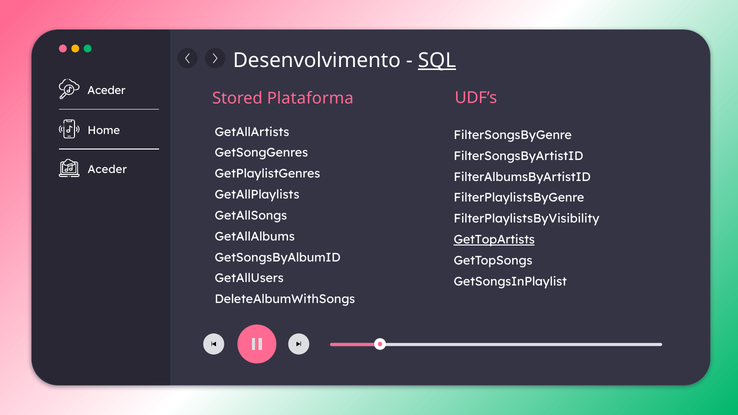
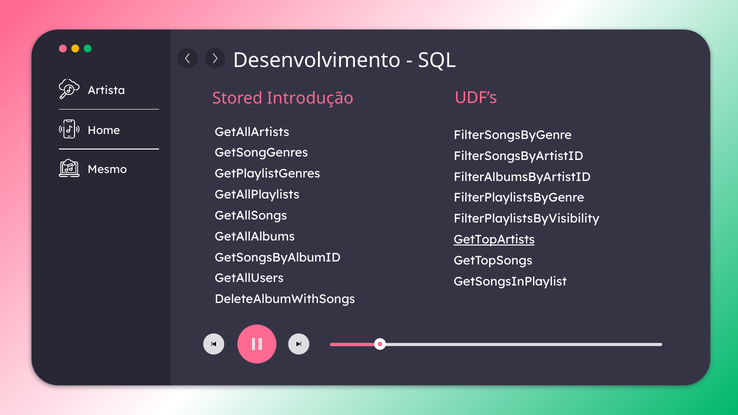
SQL underline: present -> none
Aceder at (106, 91): Aceder -> Artista
Plataforma: Plataforma -> Introdução
Aceder at (107, 170): Aceder -> Mesmo
